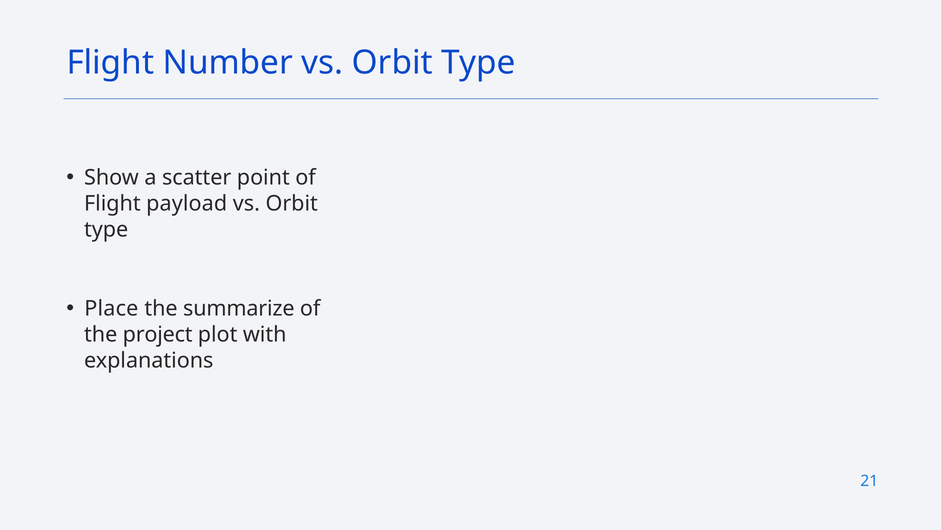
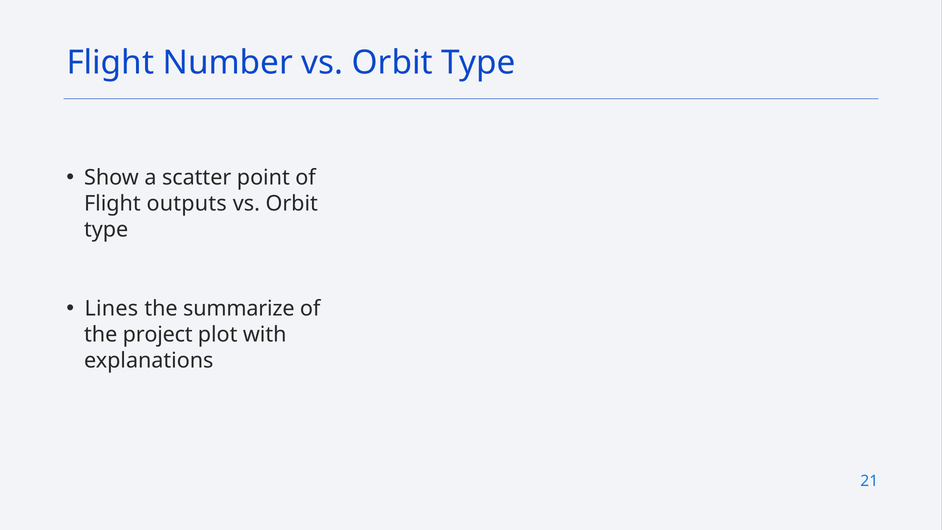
payload: payload -> outputs
Place: Place -> Lines
